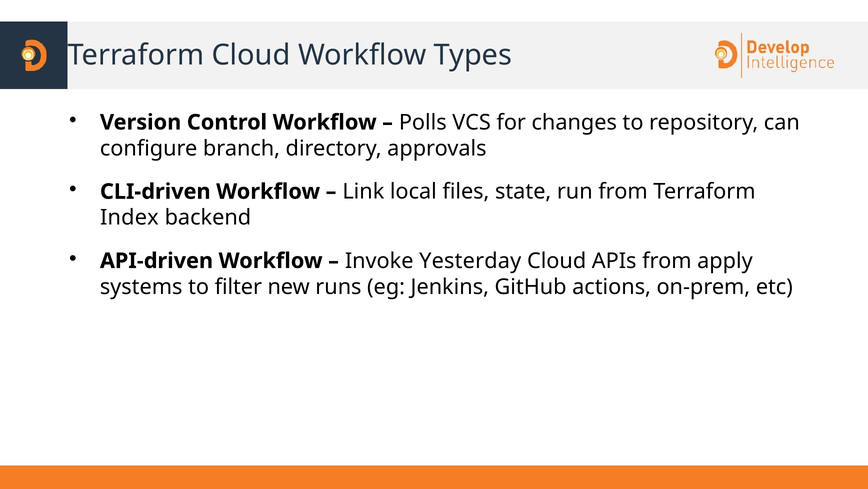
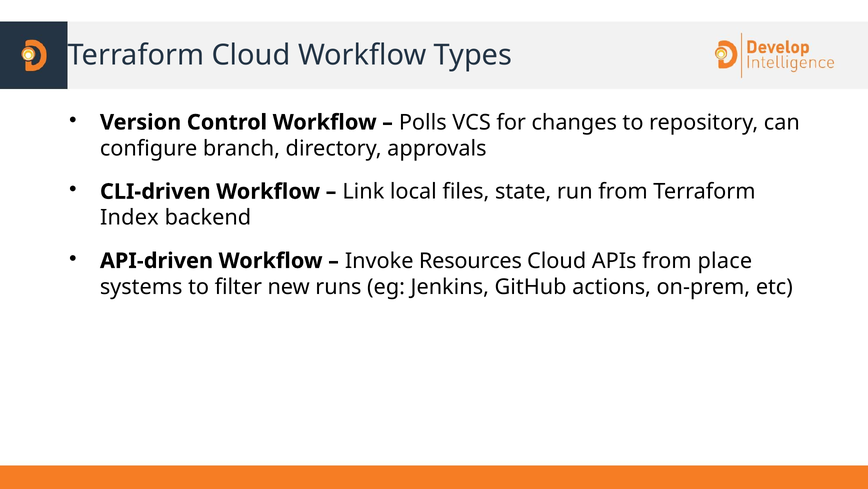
Yesterday: Yesterday -> Resources
apply: apply -> place
